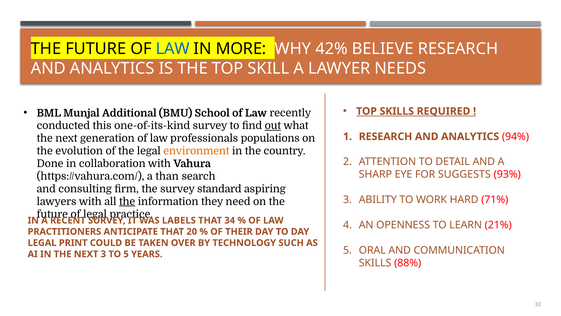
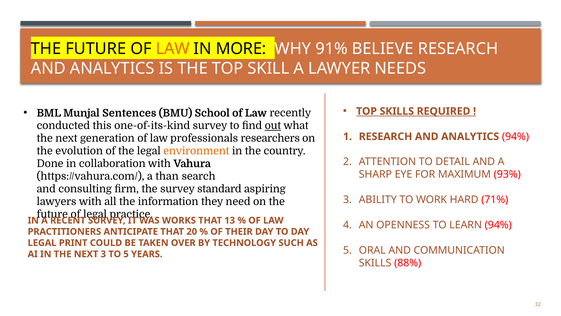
LAW at (173, 49) colour: blue -> orange
42%: 42% -> 91%
Additional: Additional -> Sentences
populations: populations -> researchers
SUGGESTS: SUGGESTS -> MAXIMUM
the at (127, 201) underline: present -> none
LABELS: LABELS -> WORKS
34: 34 -> 13
LEARN 21%: 21% -> 94%
